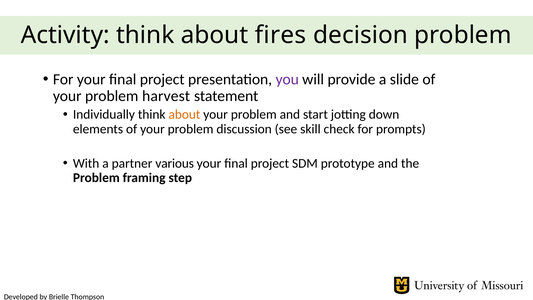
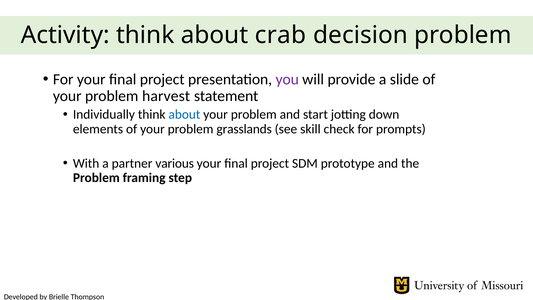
fires: fires -> crab
about at (184, 114) colour: orange -> blue
discussion: discussion -> grasslands
